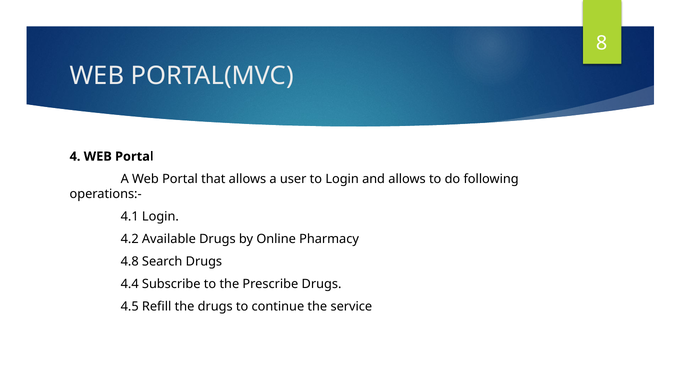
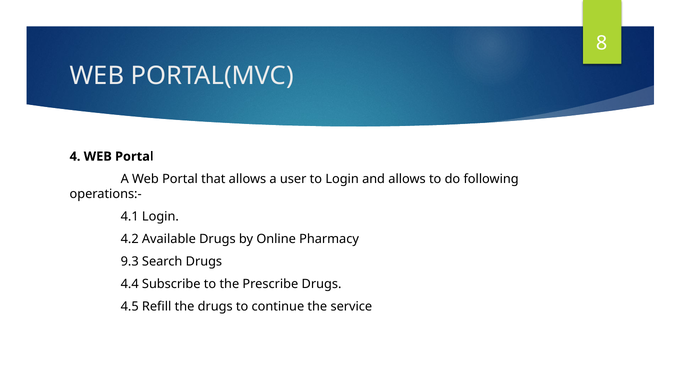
4.8: 4.8 -> 9.3
